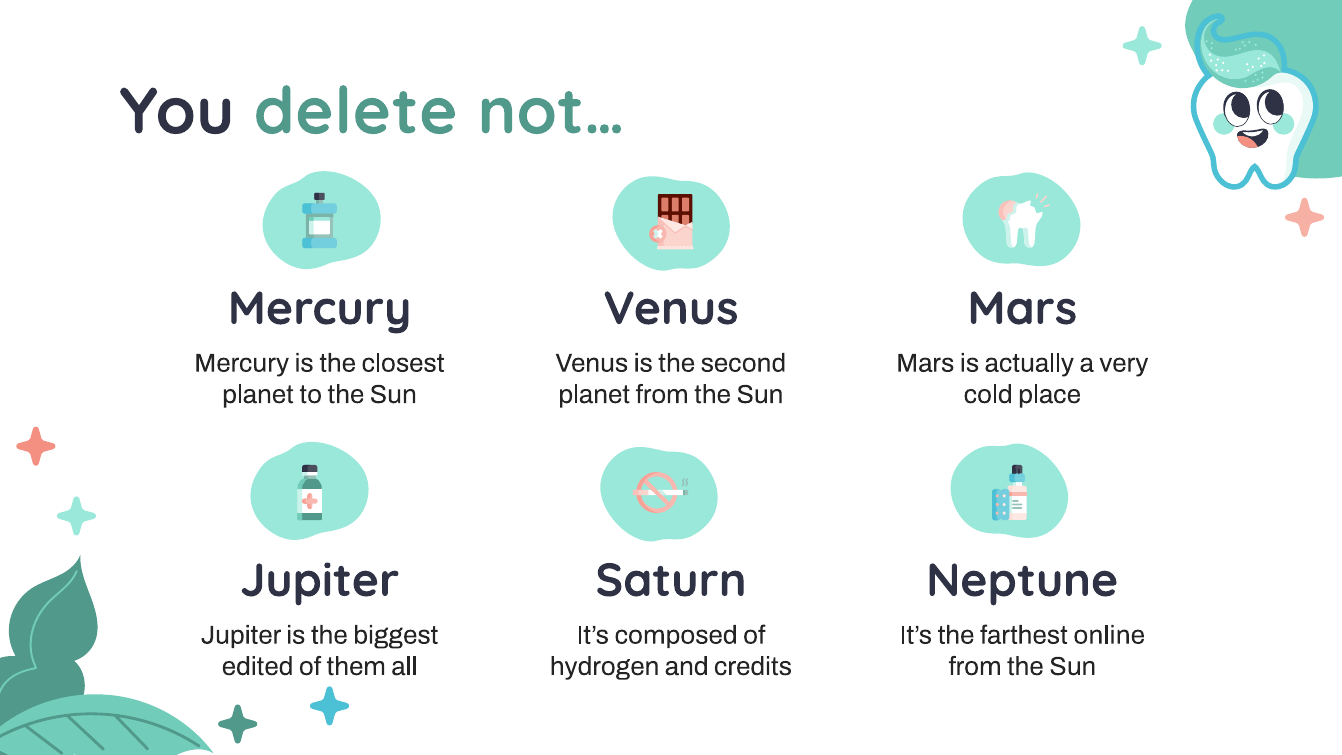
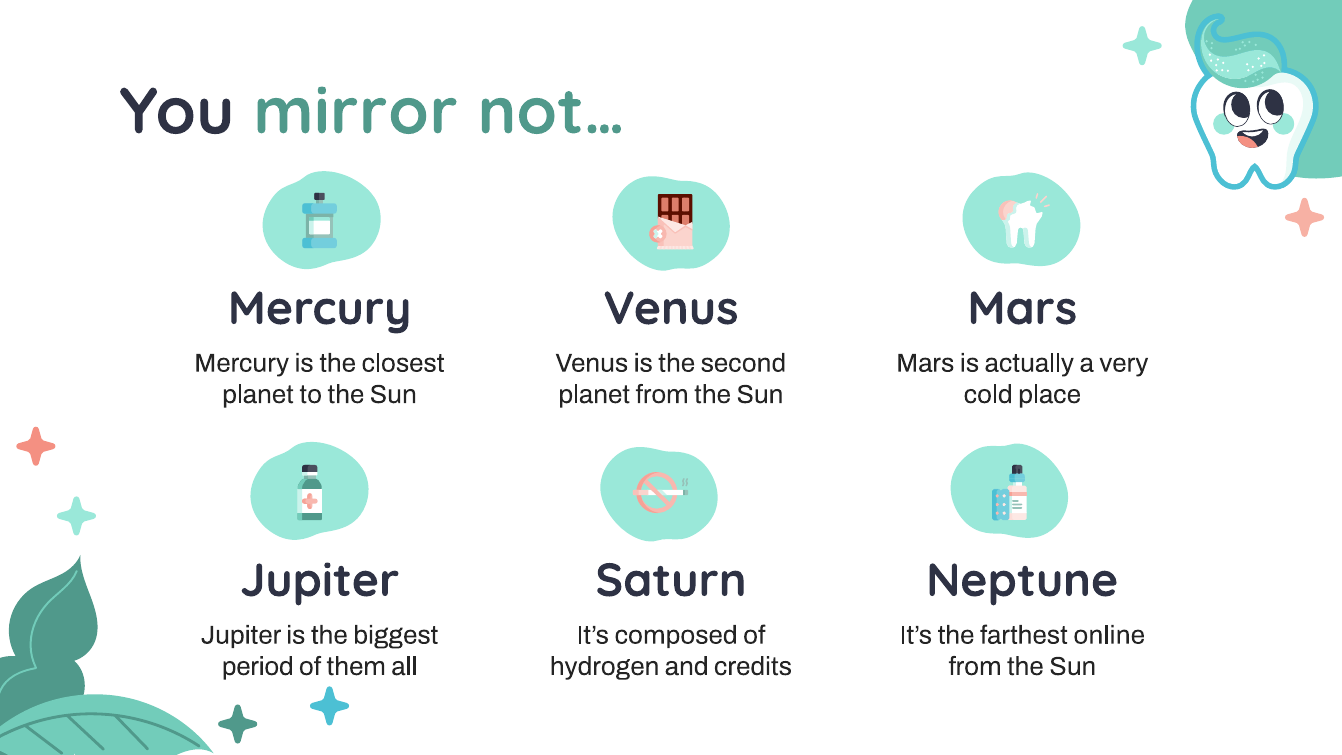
delete: delete -> mirror
edited: edited -> period
